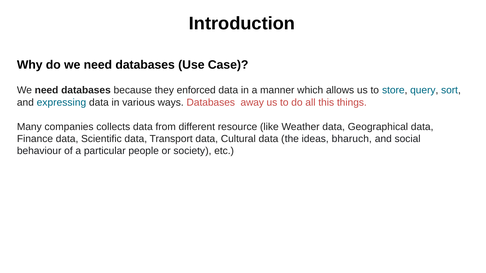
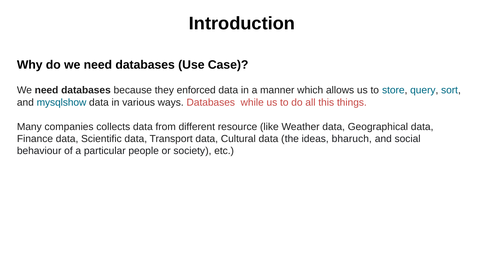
expressing: expressing -> mysqlshow
away: away -> while
